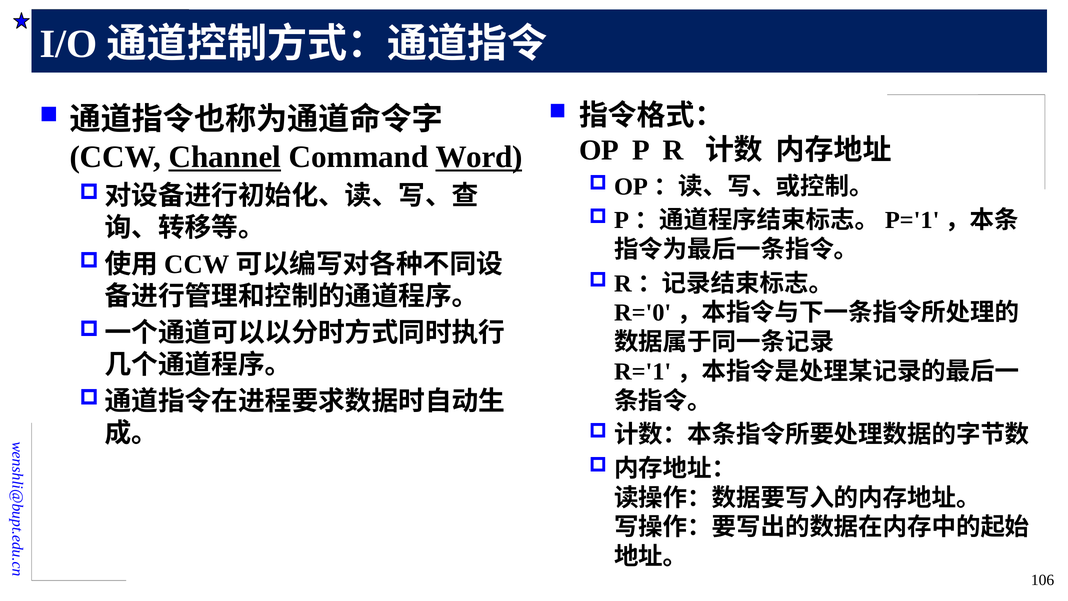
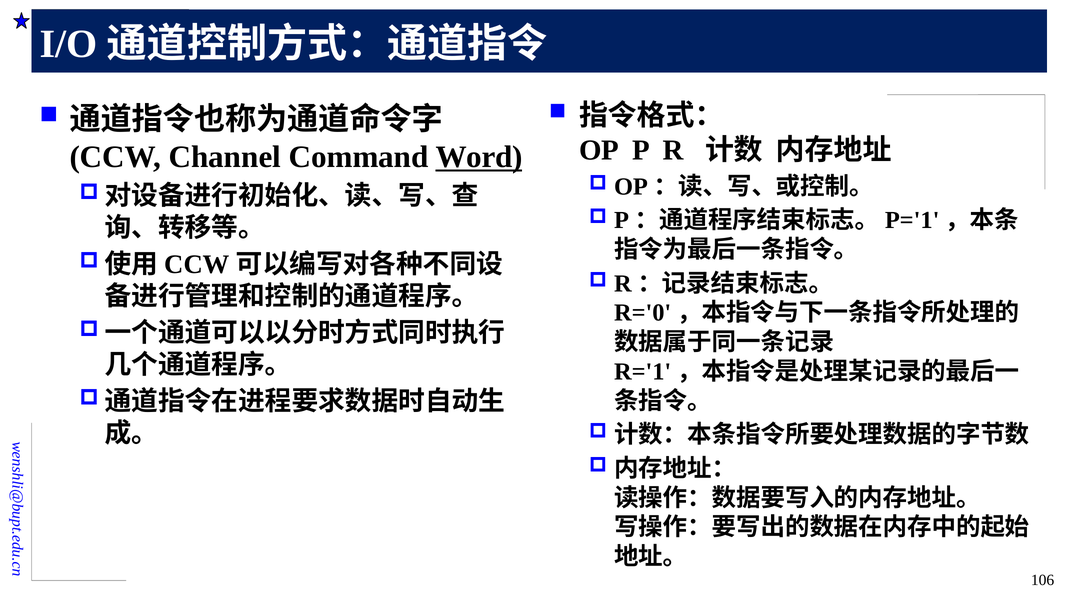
Channel underline: present -> none
